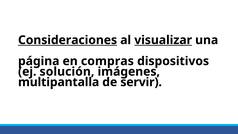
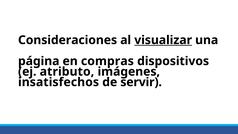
Consideraciones underline: present -> none
solución: solución -> atributo
multipantalla: multipantalla -> insatisfechos
